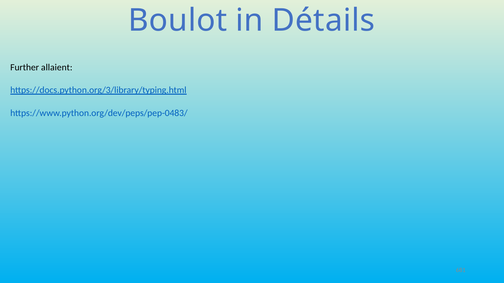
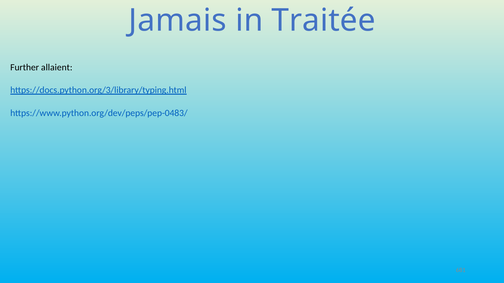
Boulot: Boulot -> Jamais
Détails: Détails -> Traitée
